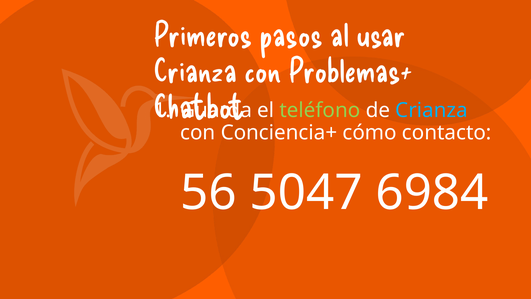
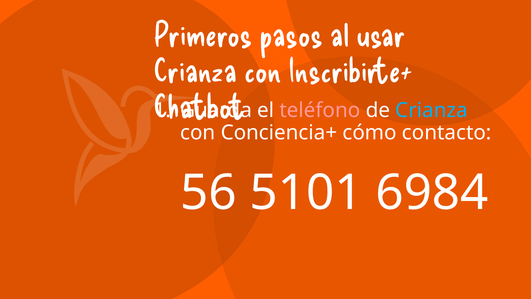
Problemas+: Problemas+ -> Inscribirte+
teléfono colour: light green -> pink
5047: 5047 -> 5101
